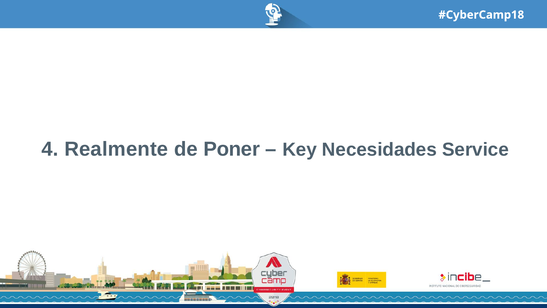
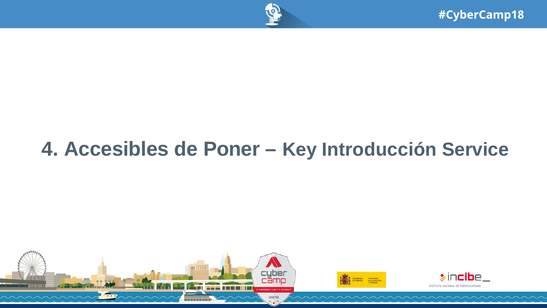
Realmente: Realmente -> Accesibles
Necesidades: Necesidades -> Introducción
